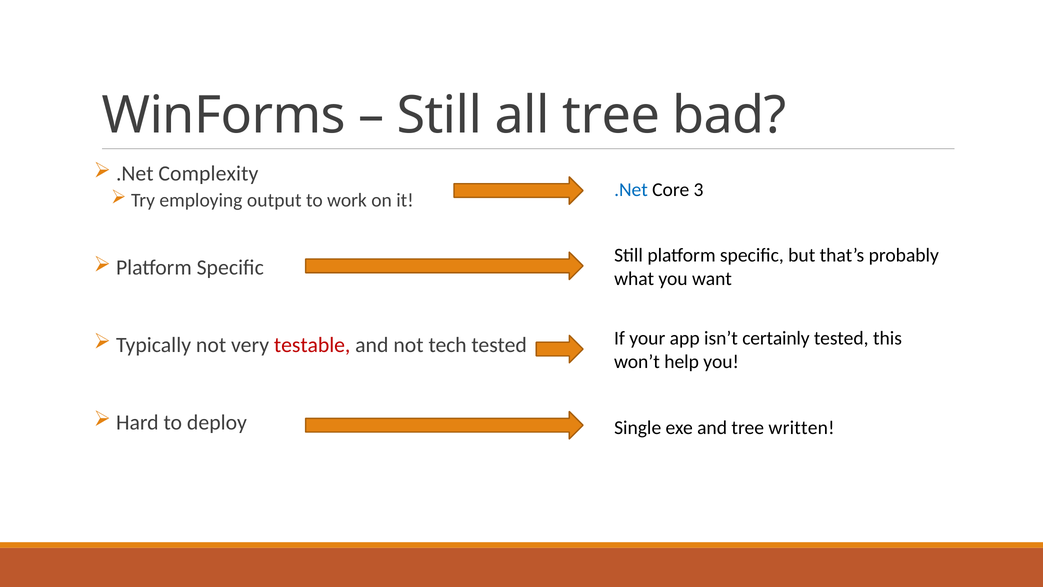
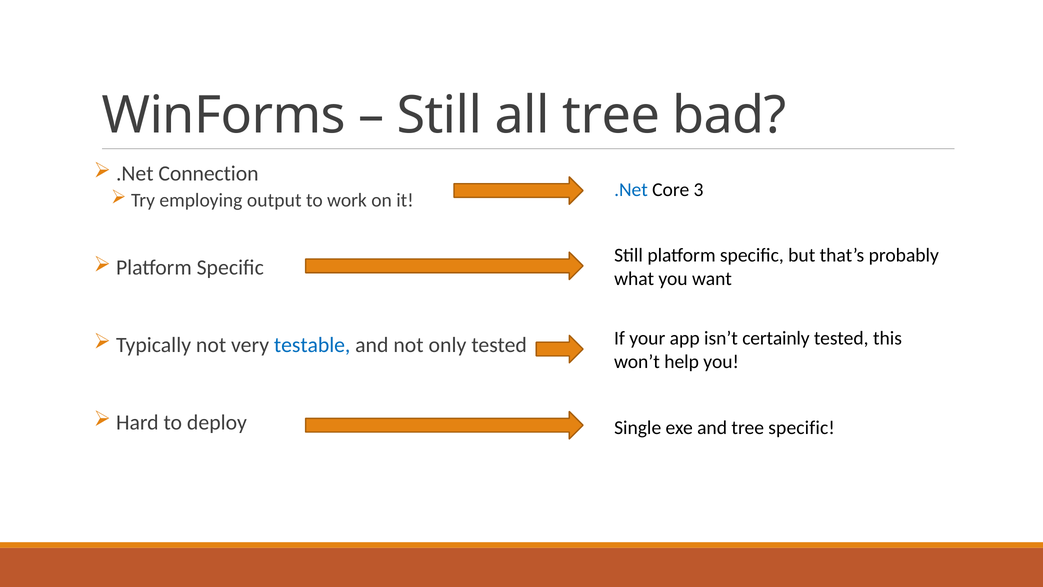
Complexity: Complexity -> Connection
testable colour: red -> blue
tech: tech -> only
tree written: written -> specific
